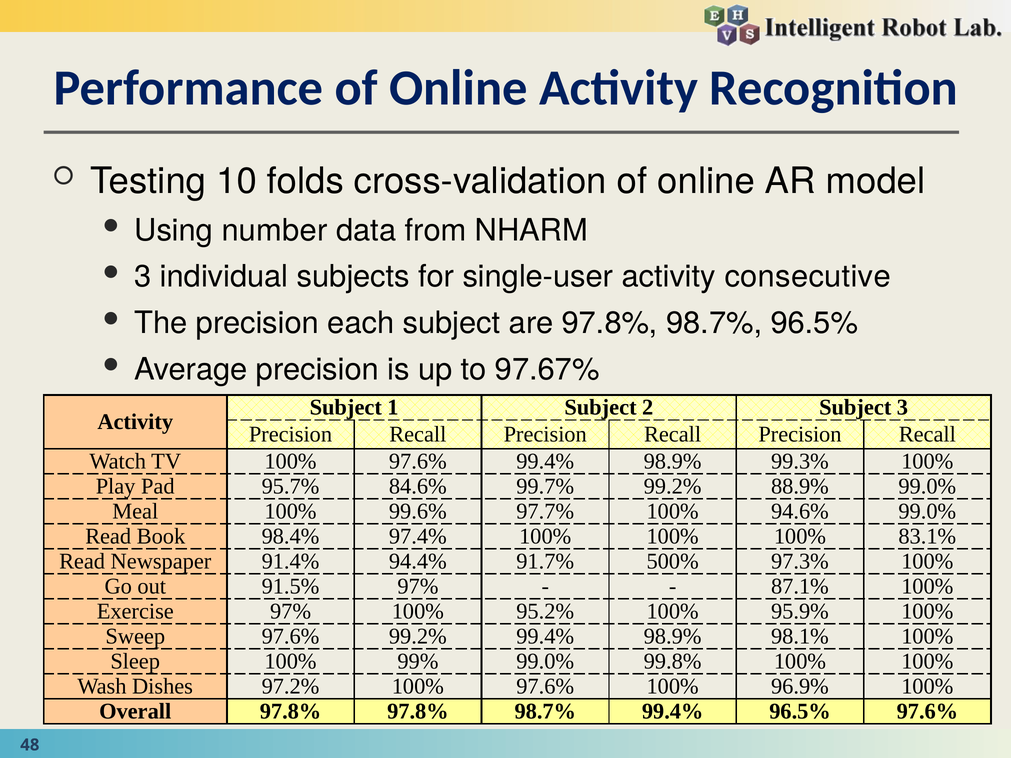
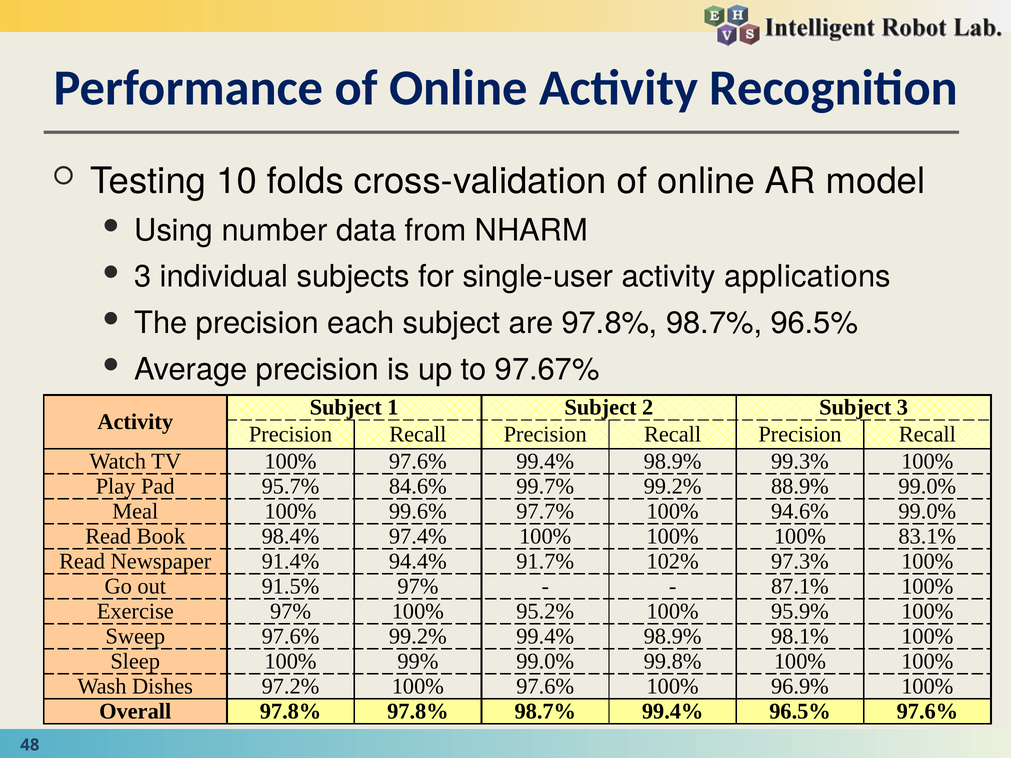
consecutive: consecutive -> applications
500%: 500% -> 102%
